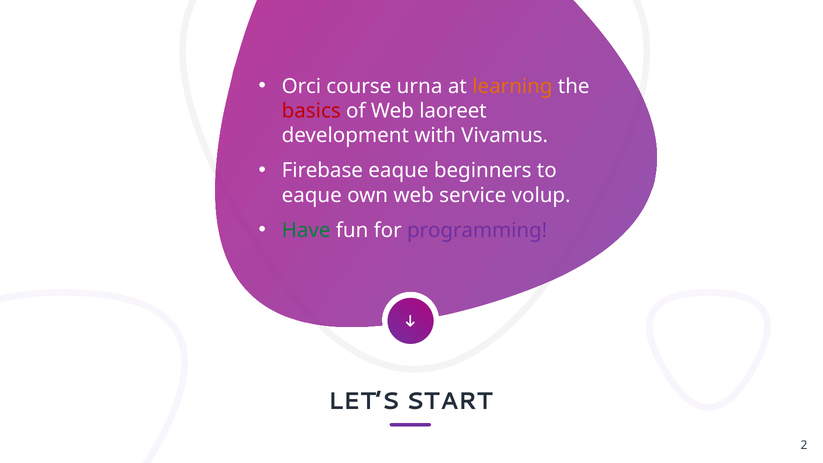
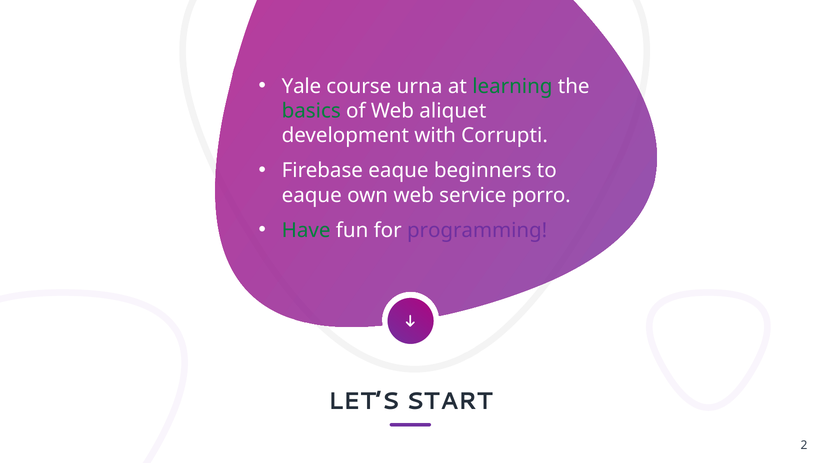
Orci: Orci -> Yale
learning colour: orange -> green
basics colour: red -> green
laoreet: laoreet -> aliquet
Vivamus: Vivamus -> Corrupti
volup: volup -> porro
